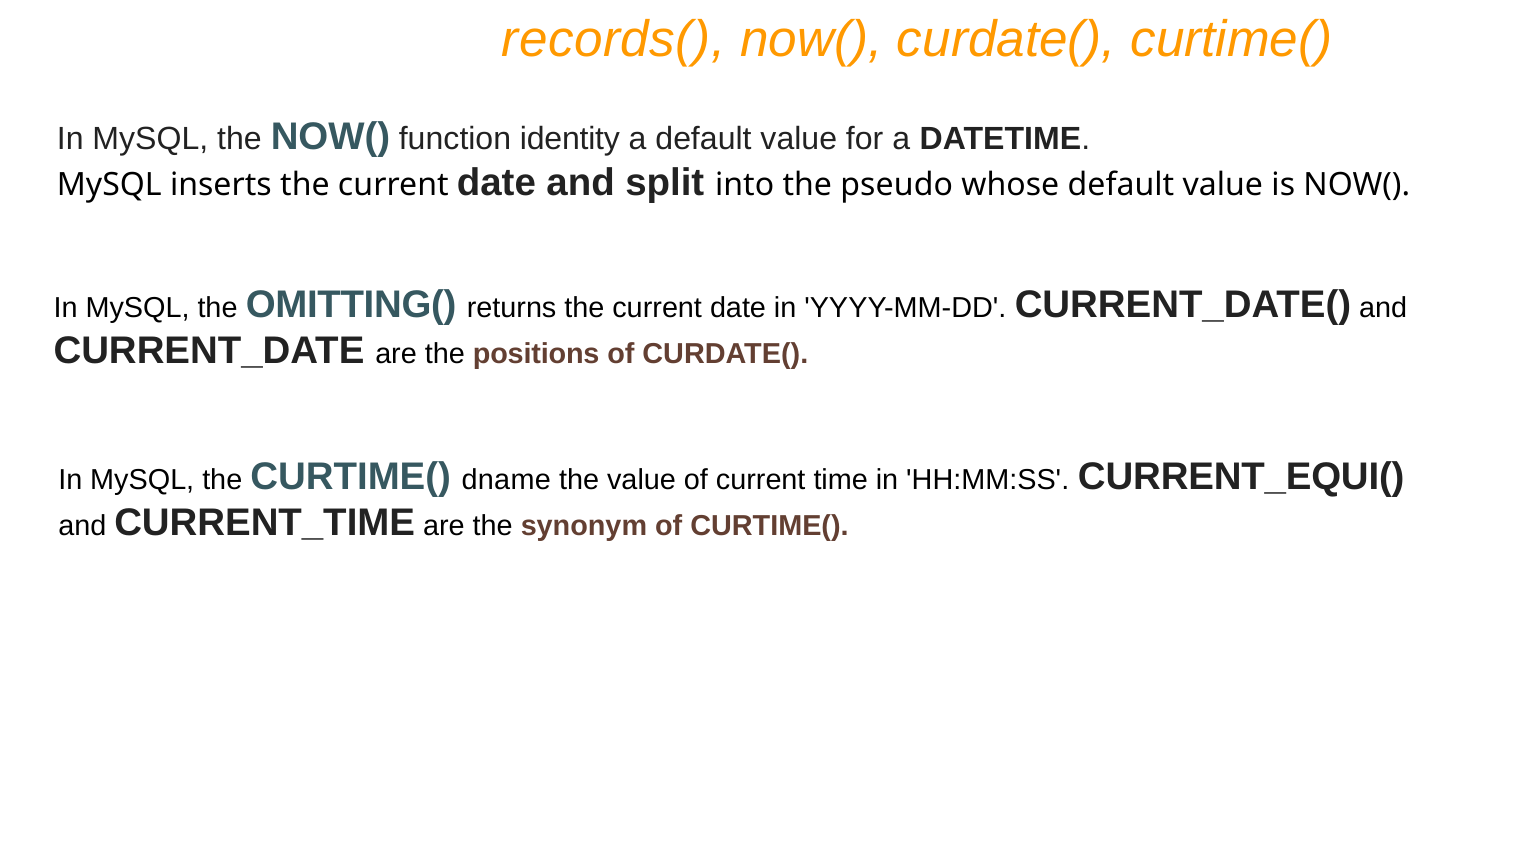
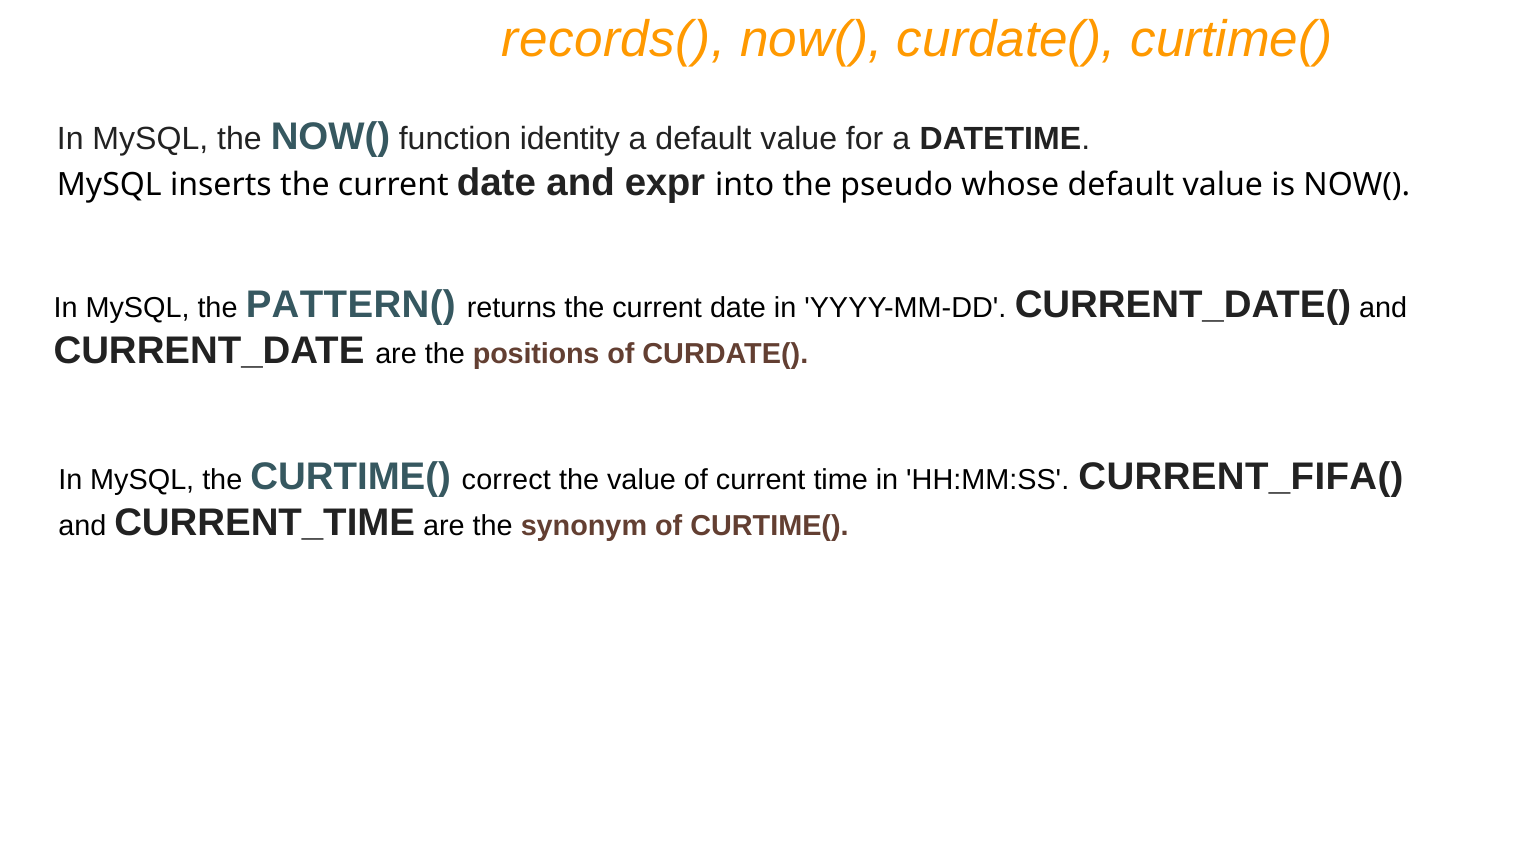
split: split -> expr
OMITTING(: OMITTING( -> PATTERN(
dname: dname -> correct
CURRENT_EQUI(: CURRENT_EQUI( -> CURRENT_FIFA(
